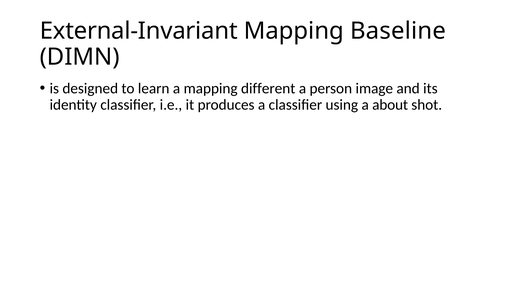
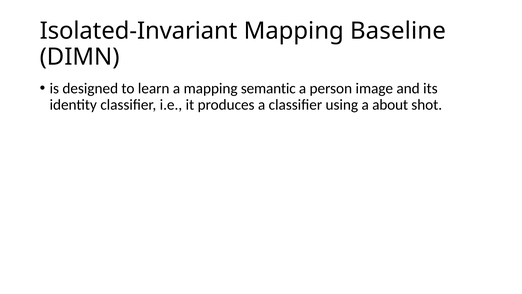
External-Invariant: External-Invariant -> Isolated-Invariant
different: different -> semantic
